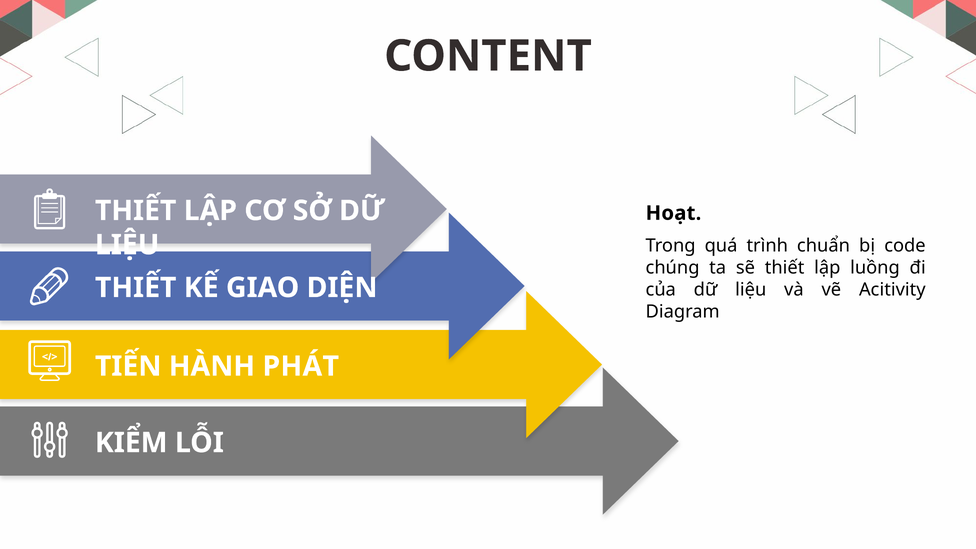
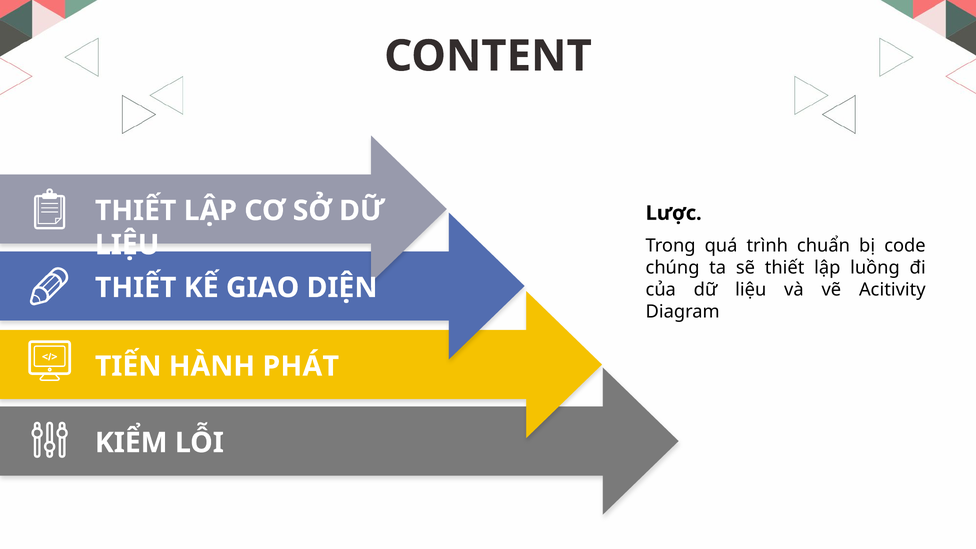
Hoạt: Hoạt -> Lược
